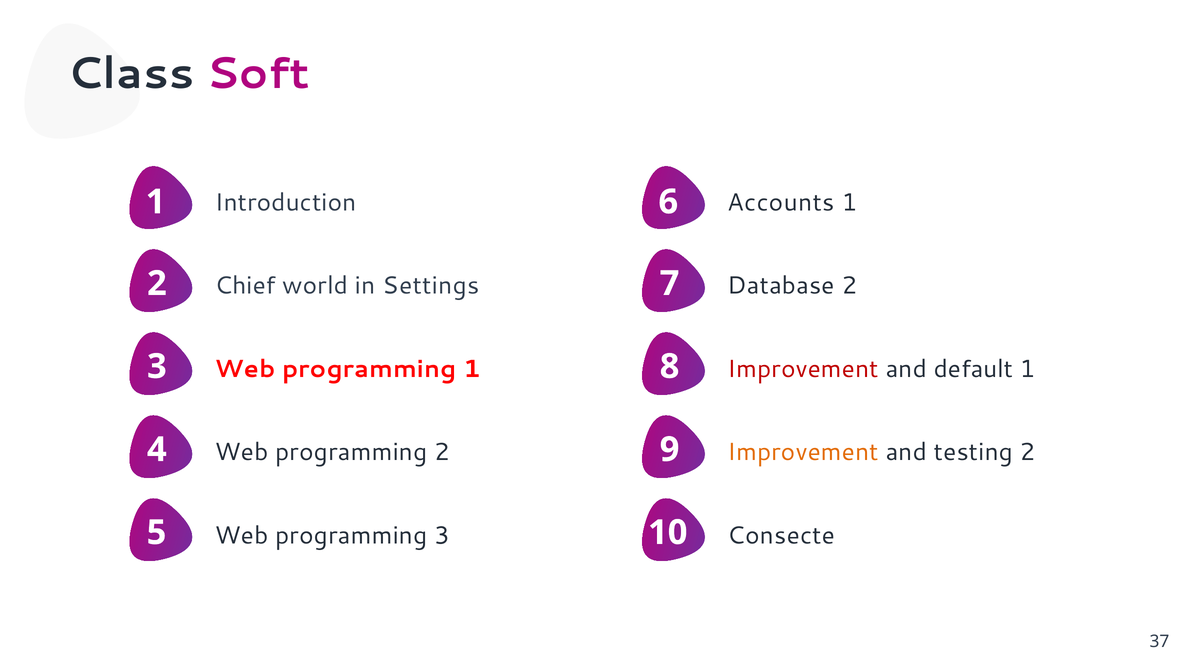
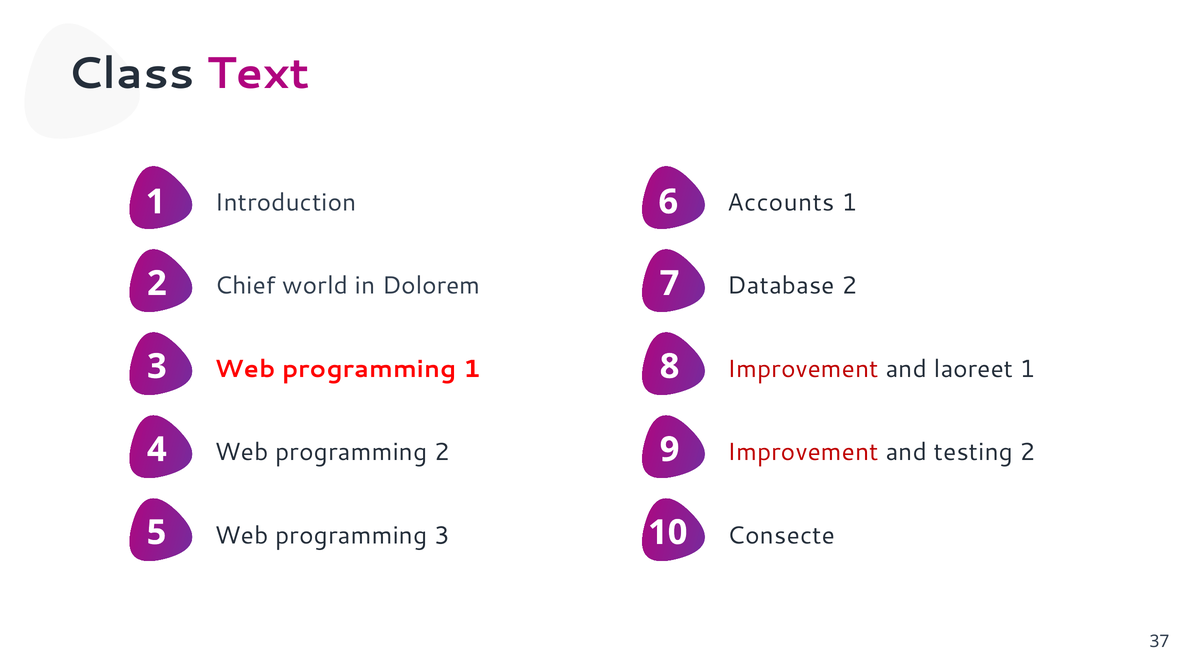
Soft: Soft -> Text
Settings: Settings -> Dolorem
default: default -> laoreet
Improvement at (803, 453) colour: orange -> red
